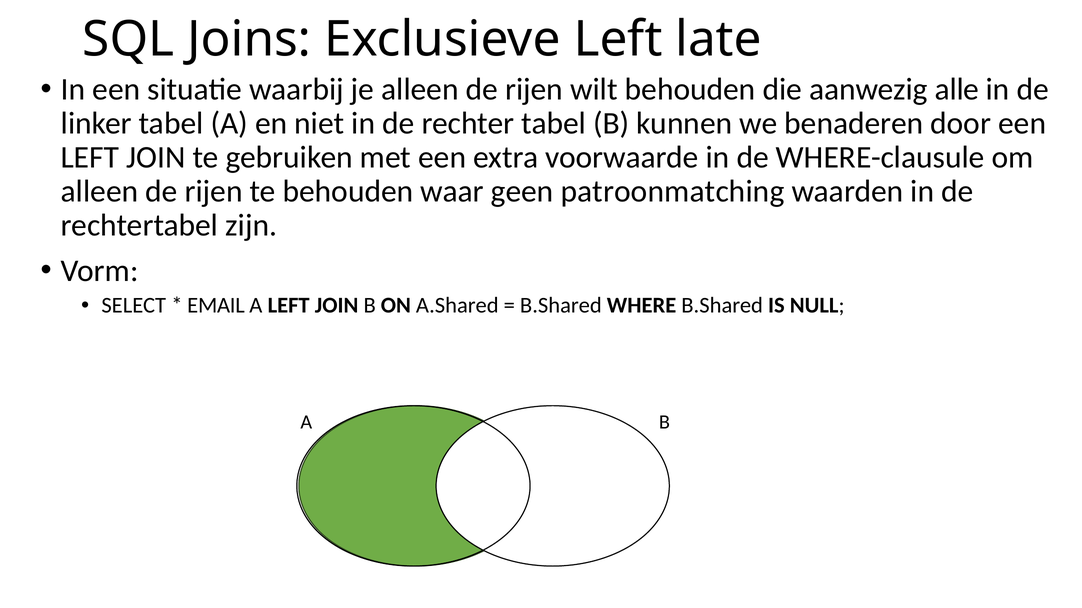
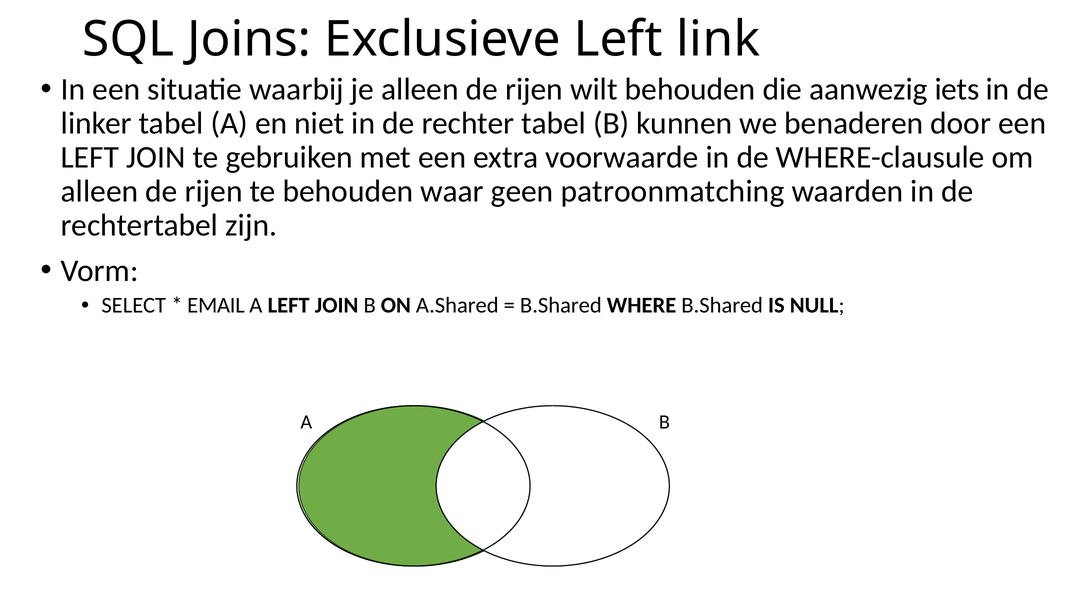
late: late -> link
alle: alle -> iets
